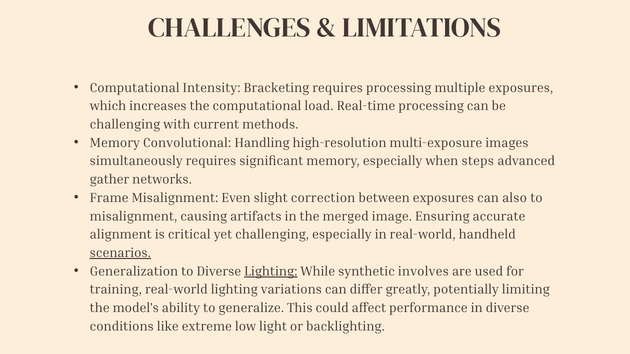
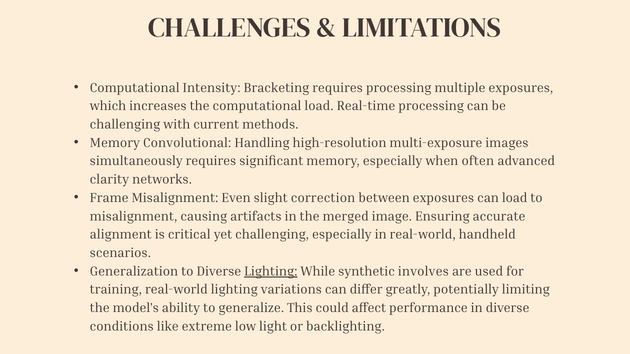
steps: steps -> often
gather: gather -> clarity
can also: also -> load
scenarios underline: present -> none
